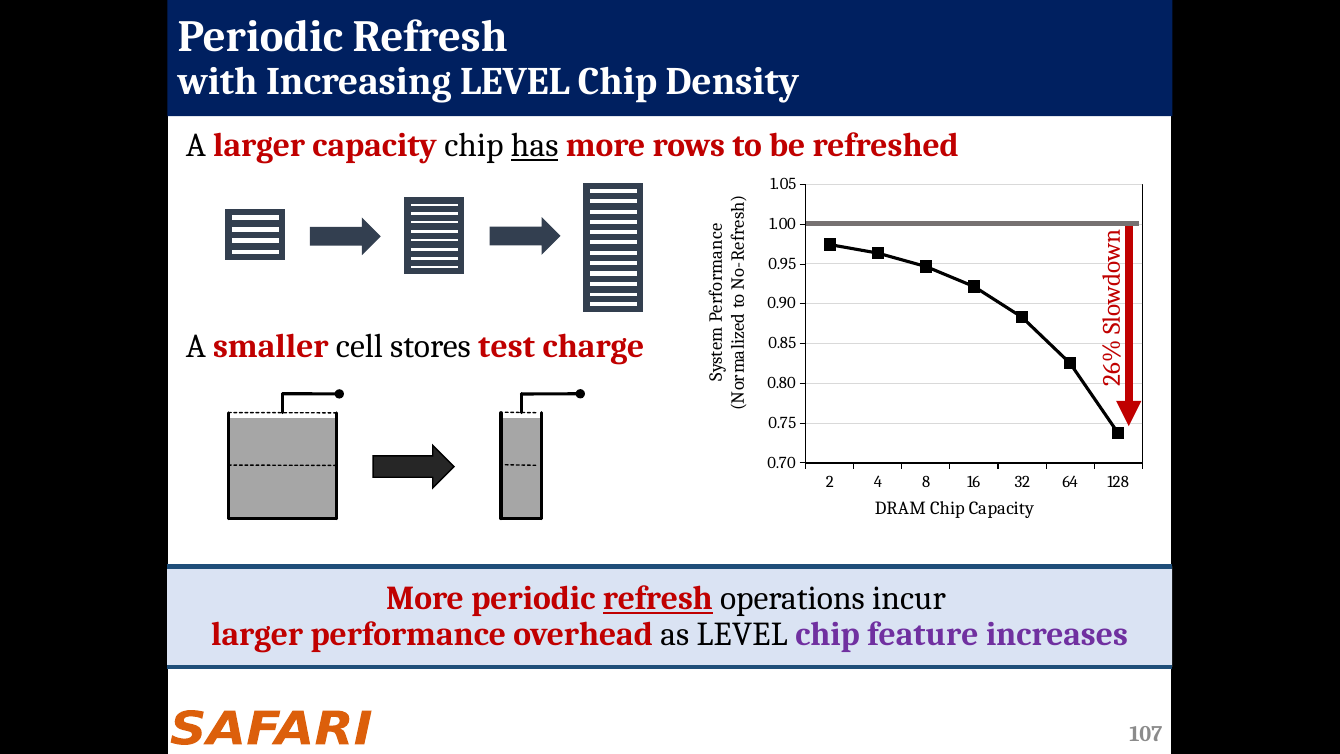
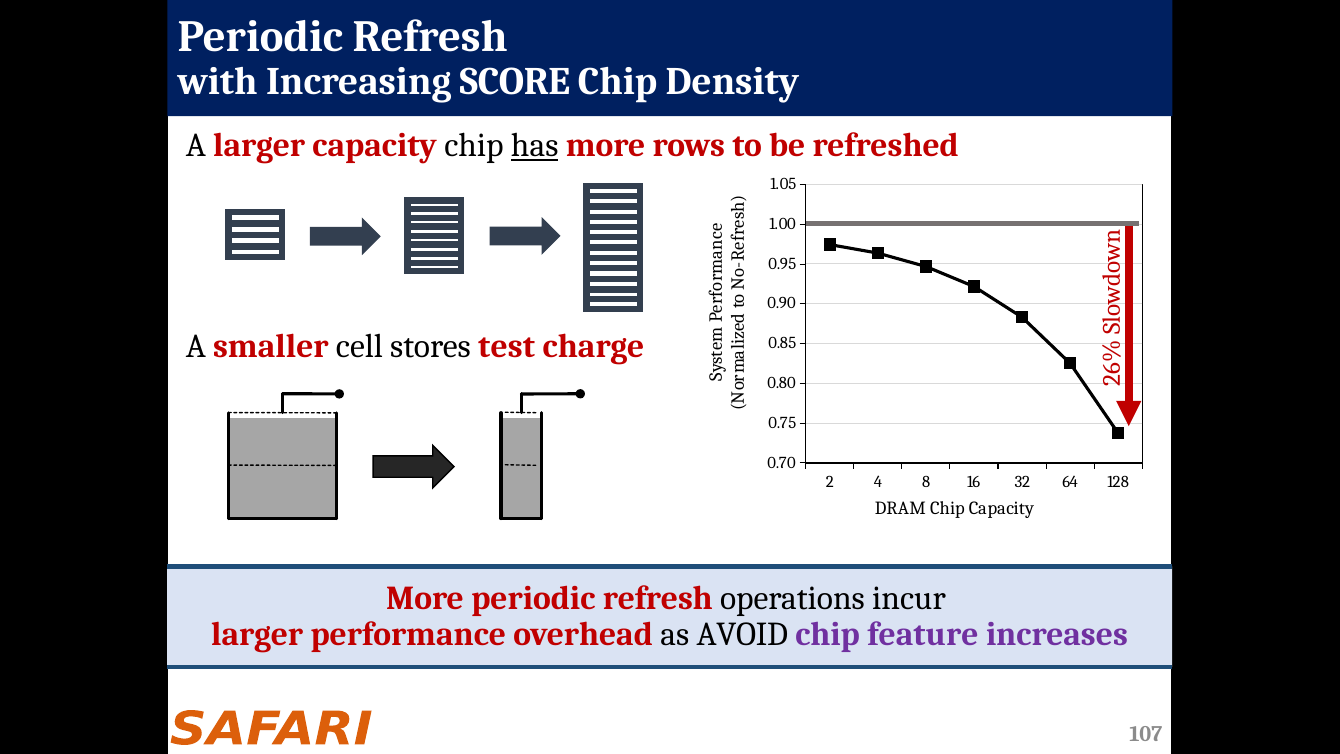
Increasing LEVEL: LEVEL -> SCORE
refresh at (658, 598) underline: present -> none
as LEVEL: LEVEL -> AVOID
